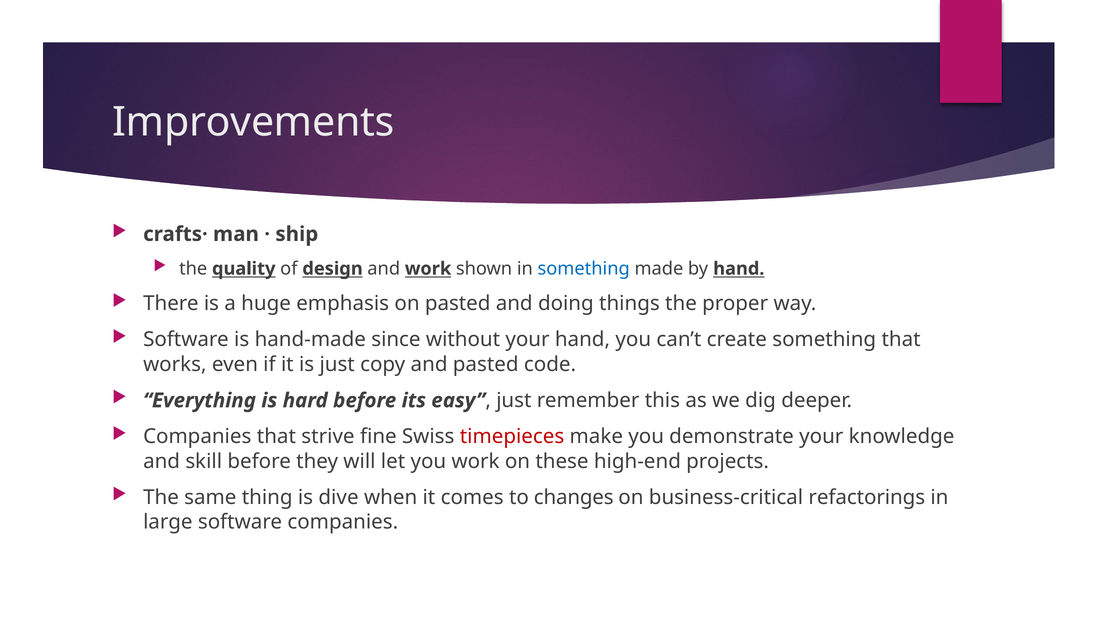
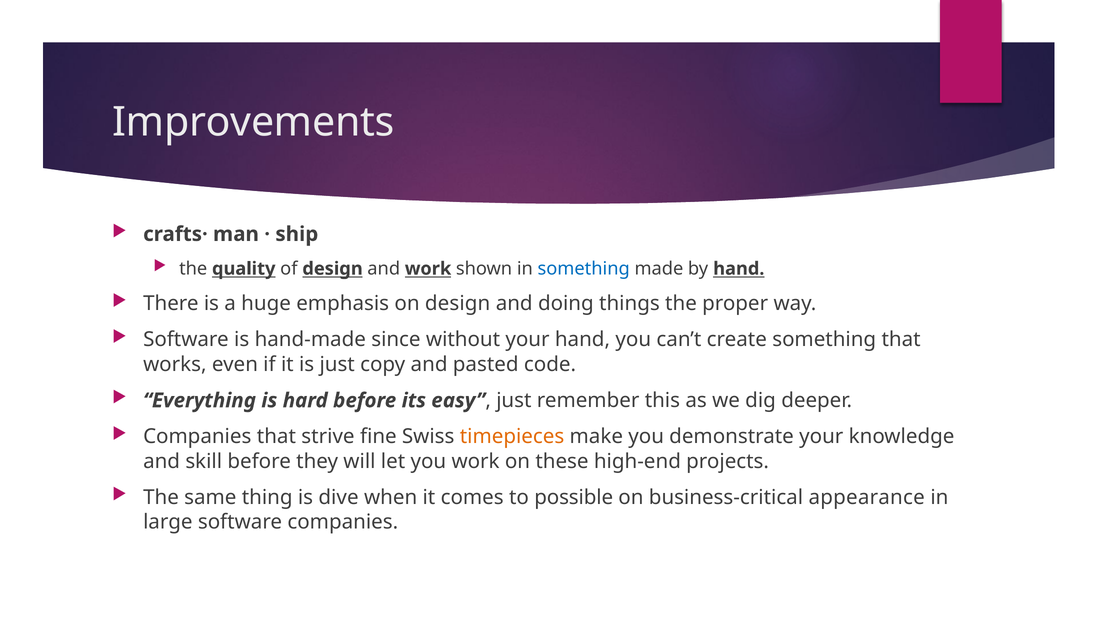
on pasted: pasted -> design
timepieces colour: red -> orange
changes: changes -> possible
refactorings: refactorings -> appearance
